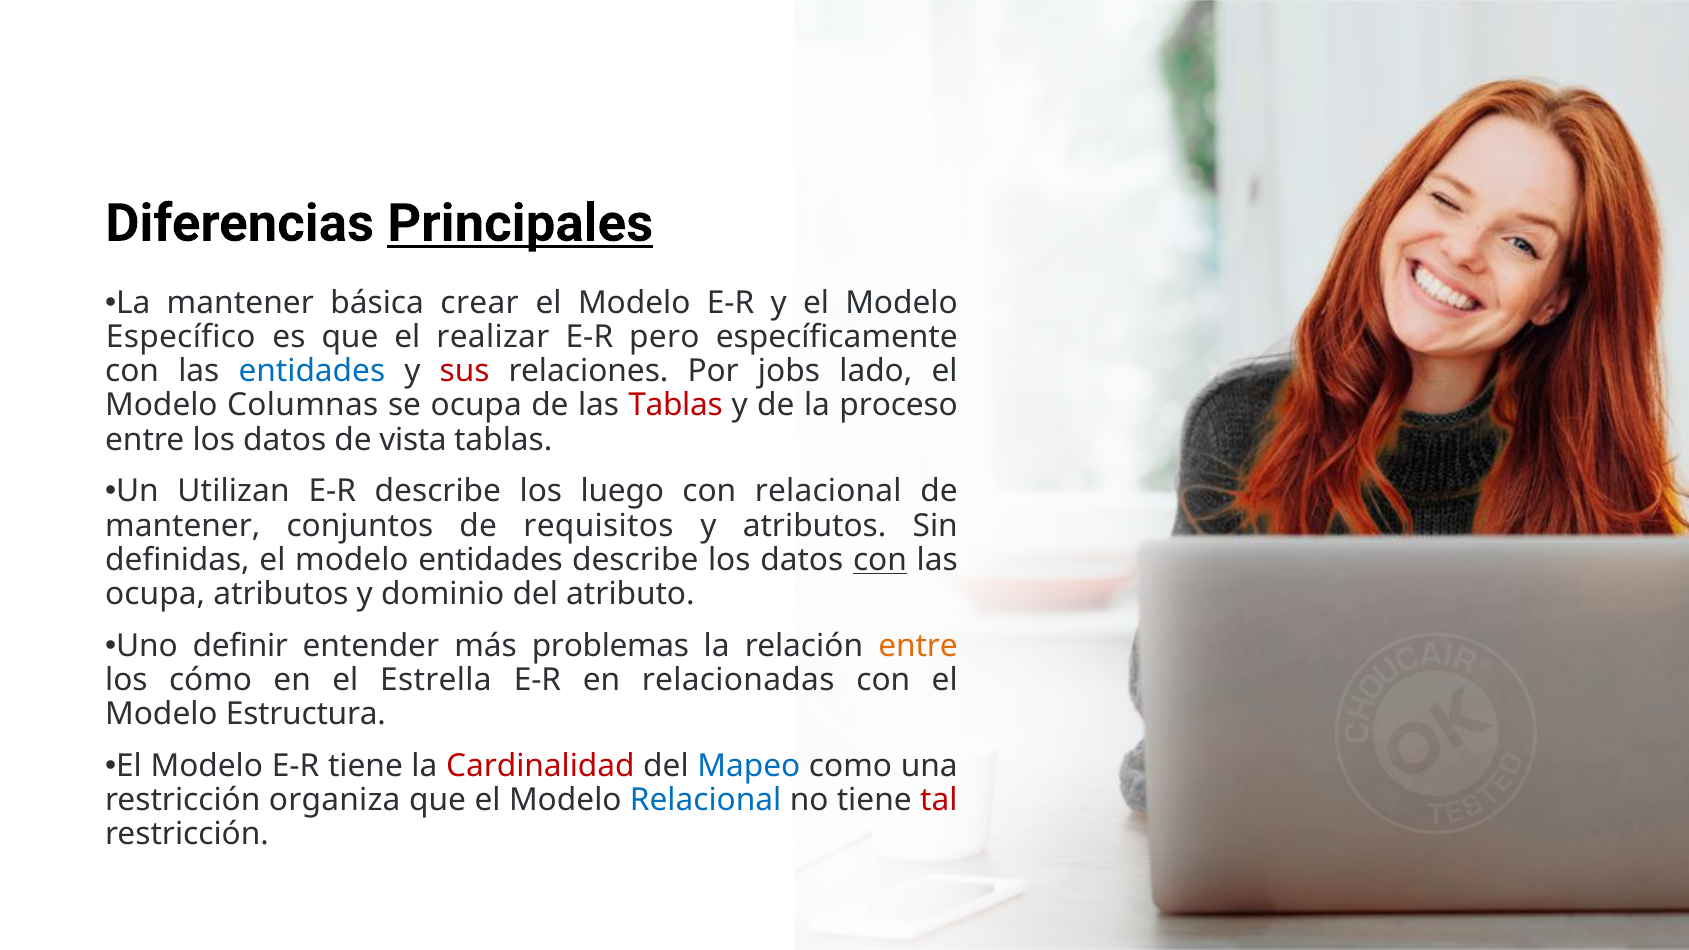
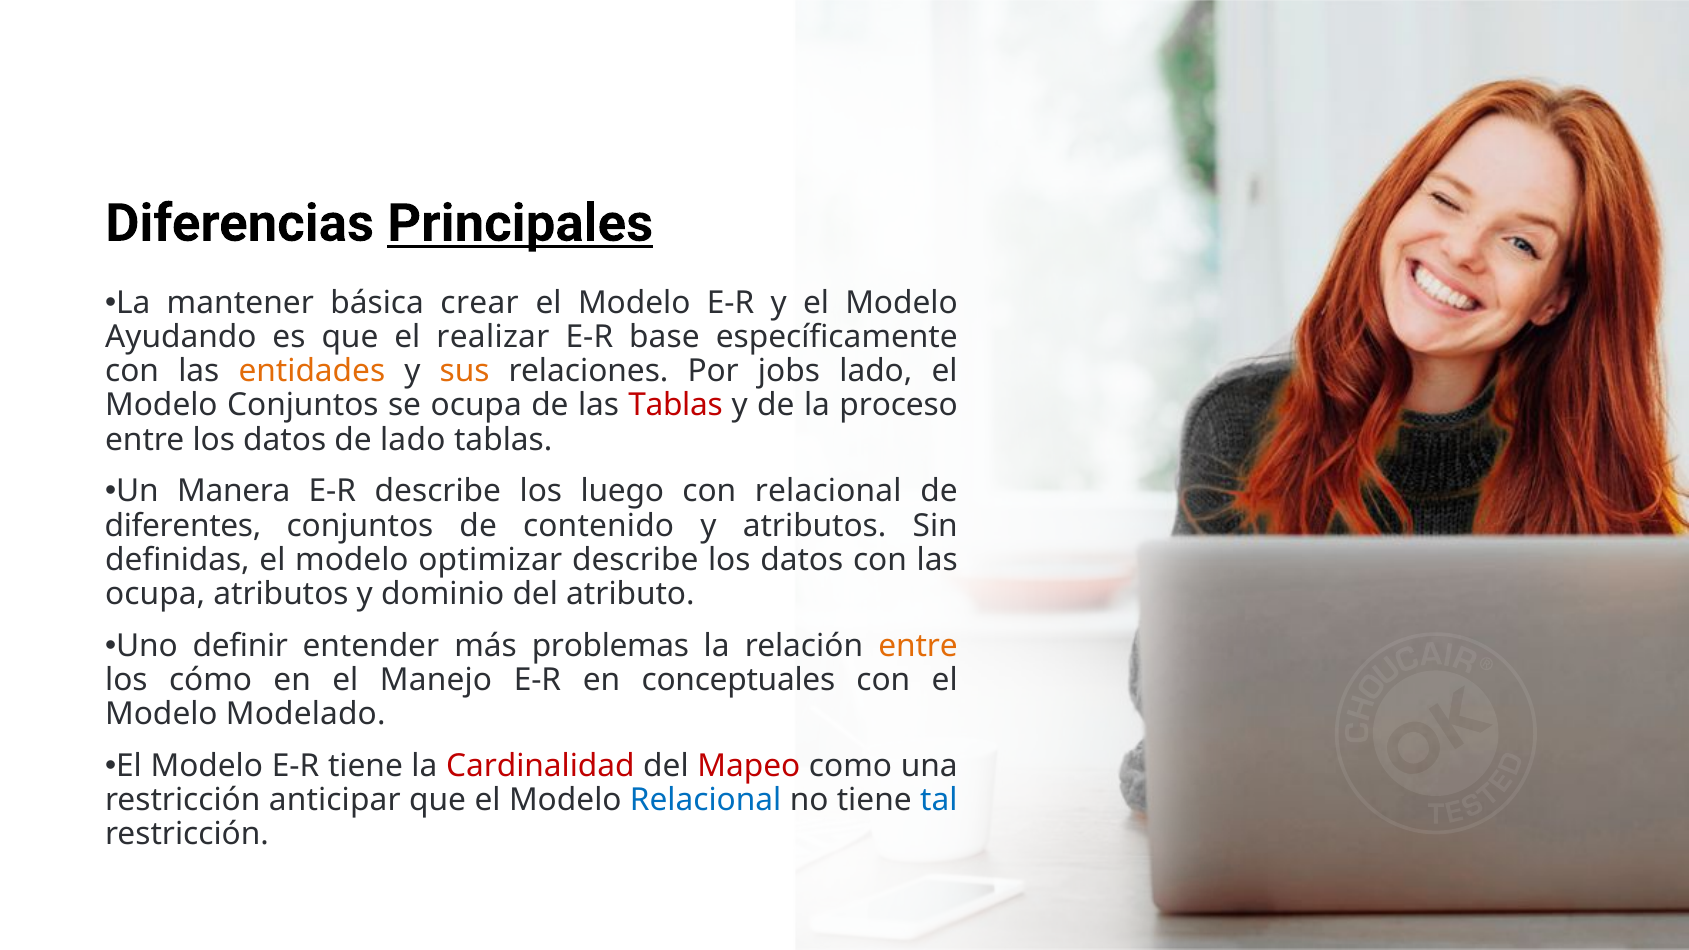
Específico: Específico -> Ayudando
pero: pero -> base
entidades at (312, 371) colour: blue -> orange
sus colour: red -> orange
Modelo Columnas: Columnas -> Conjuntos
de vista: vista -> lado
Utilizan: Utilizan -> Manera
mantener at (183, 526): mantener -> diferentes
requisitos: requisitos -> contenido
modelo entidades: entidades -> optimizar
con at (880, 560) underline: present -> none
Estrella: Estrella -> Manejo
relacionadas: relacionadas -> conceptuales
Estructura: Estructura -> Modelado
Mapeo colour: blue -> red
organiza: organiza -> anticipar
tal colour: red -> blue
